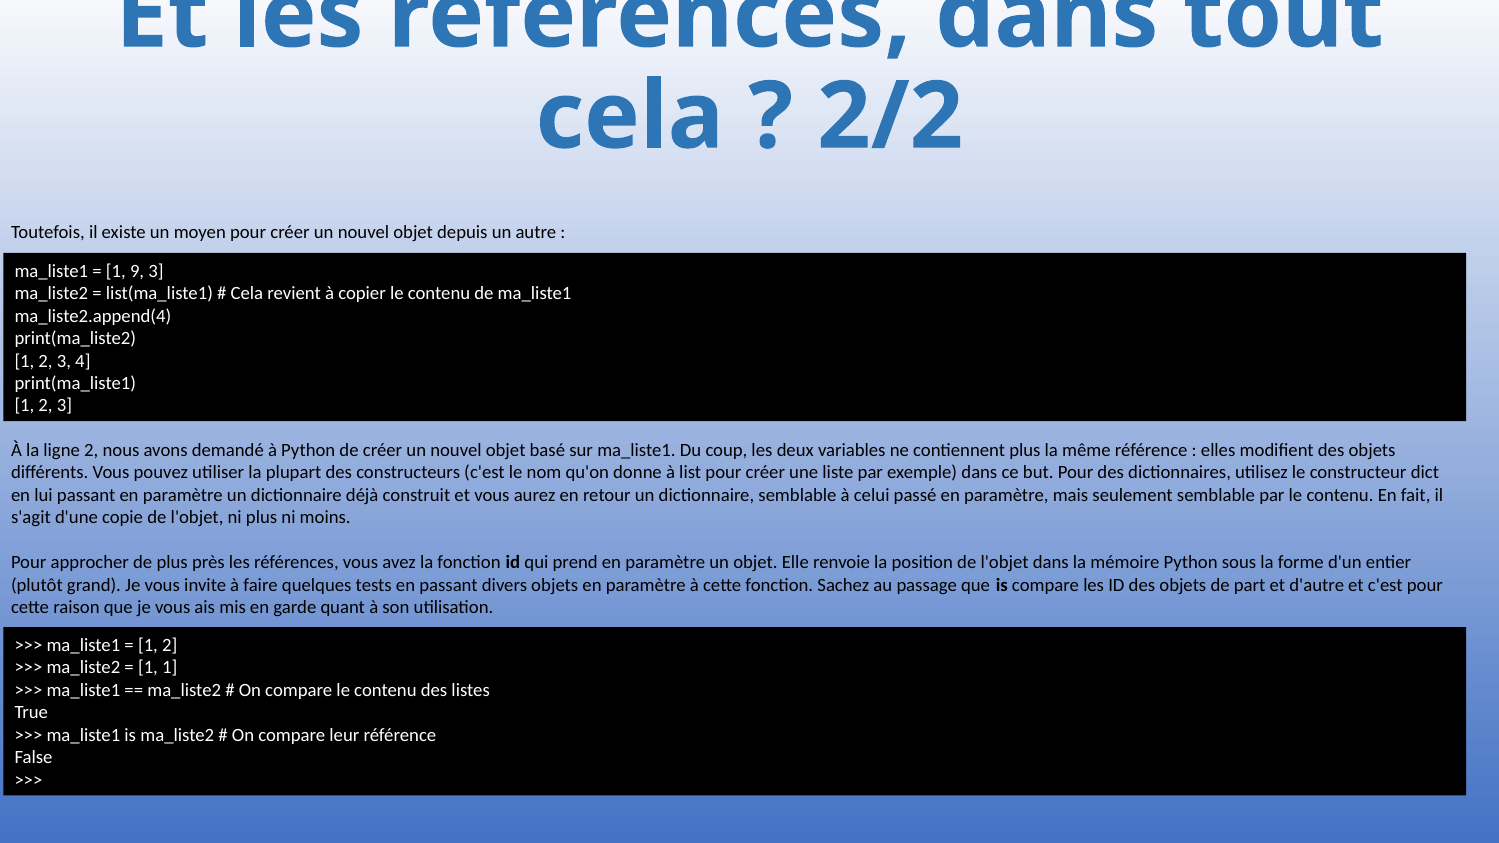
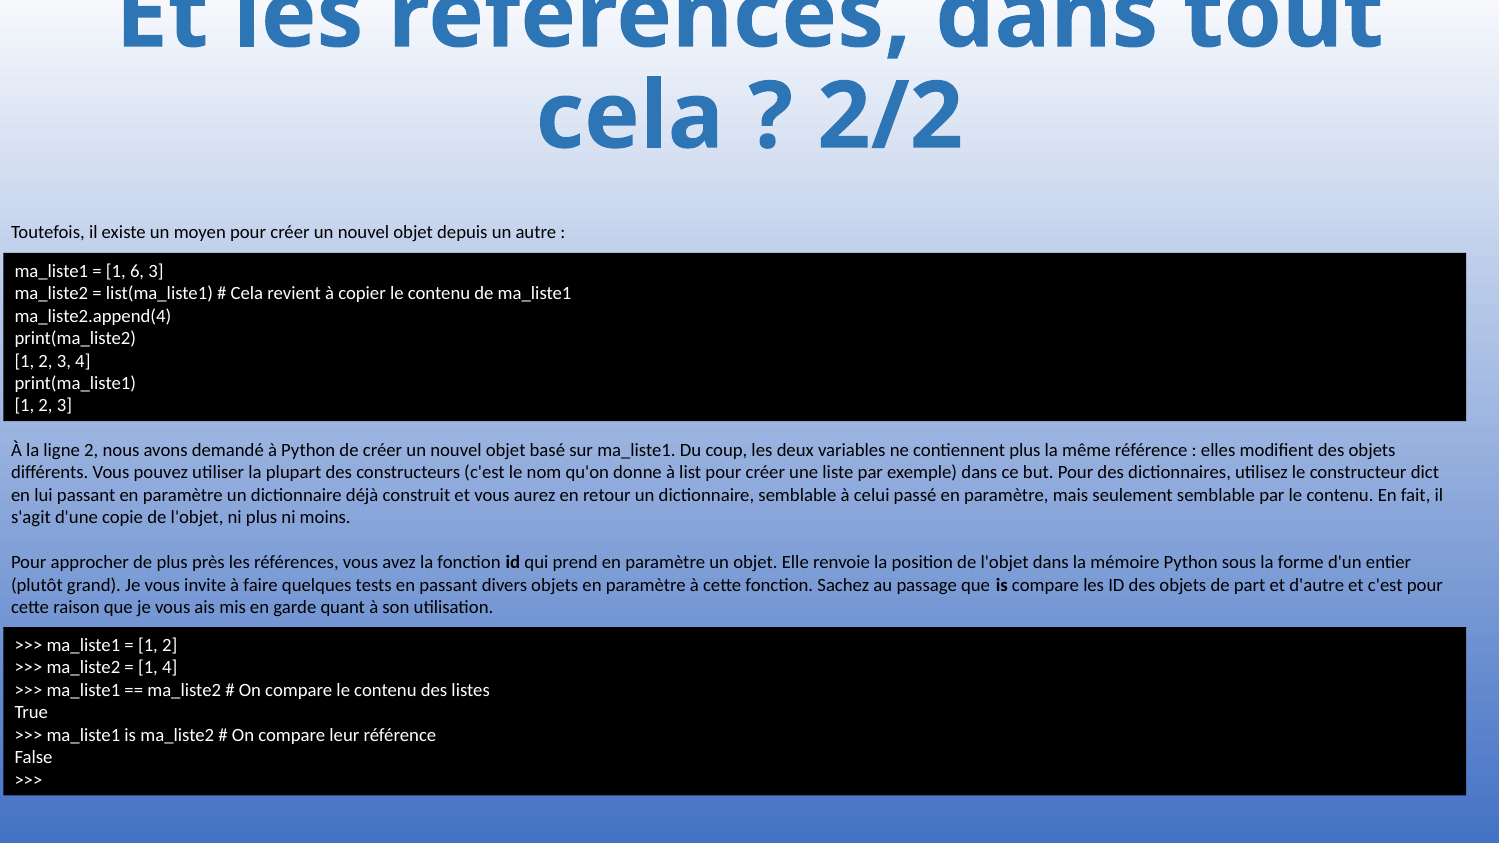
9: 9 -> 6
1 1: 1 -> 4
